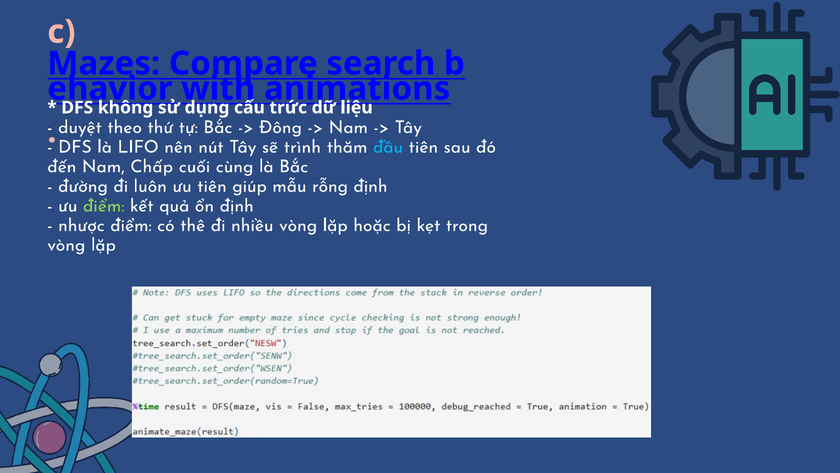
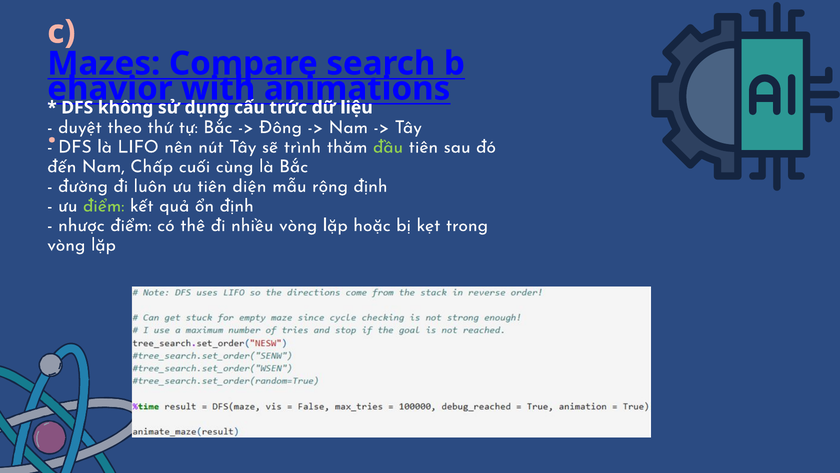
đầu colour: light blue -> light green
giúp: giúp -> diện
rỗng: rỗng -> rộng
